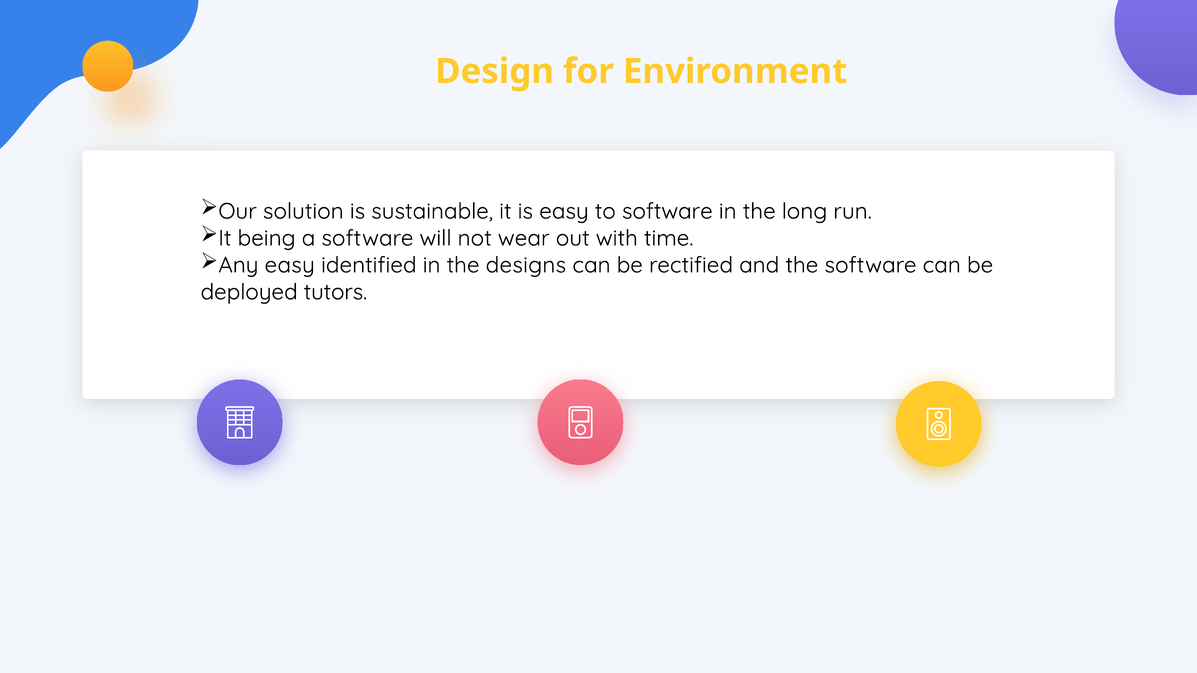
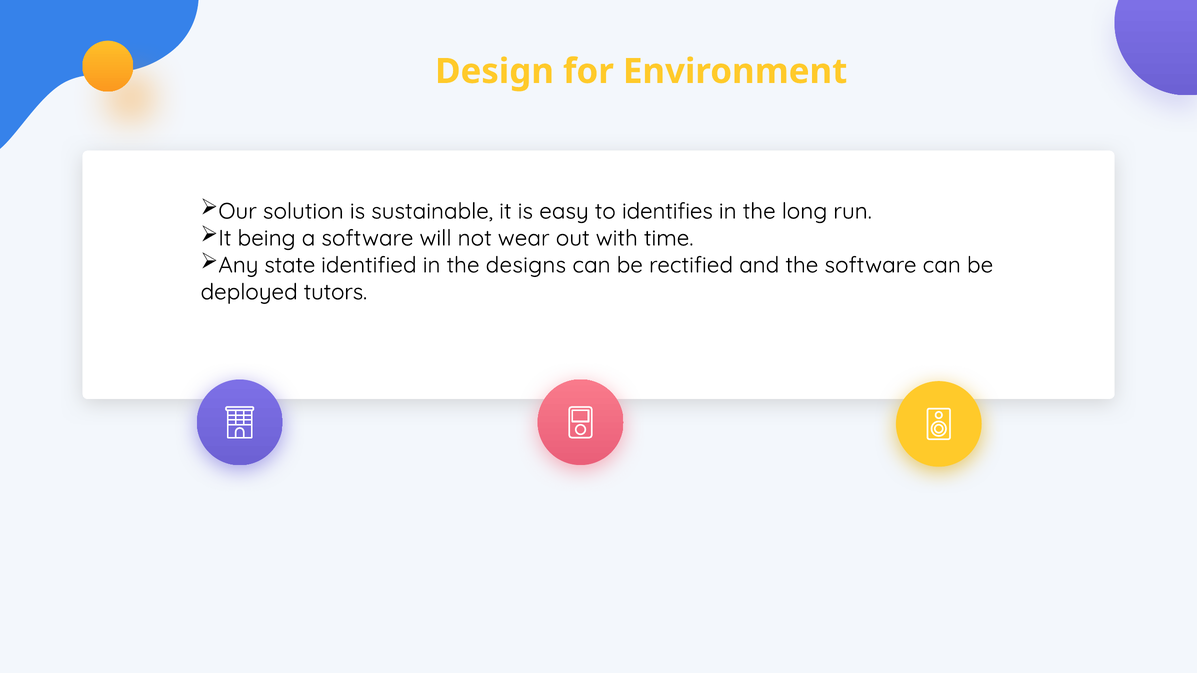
to software: software -> identifies
easy at (290, 265): easy -> state
